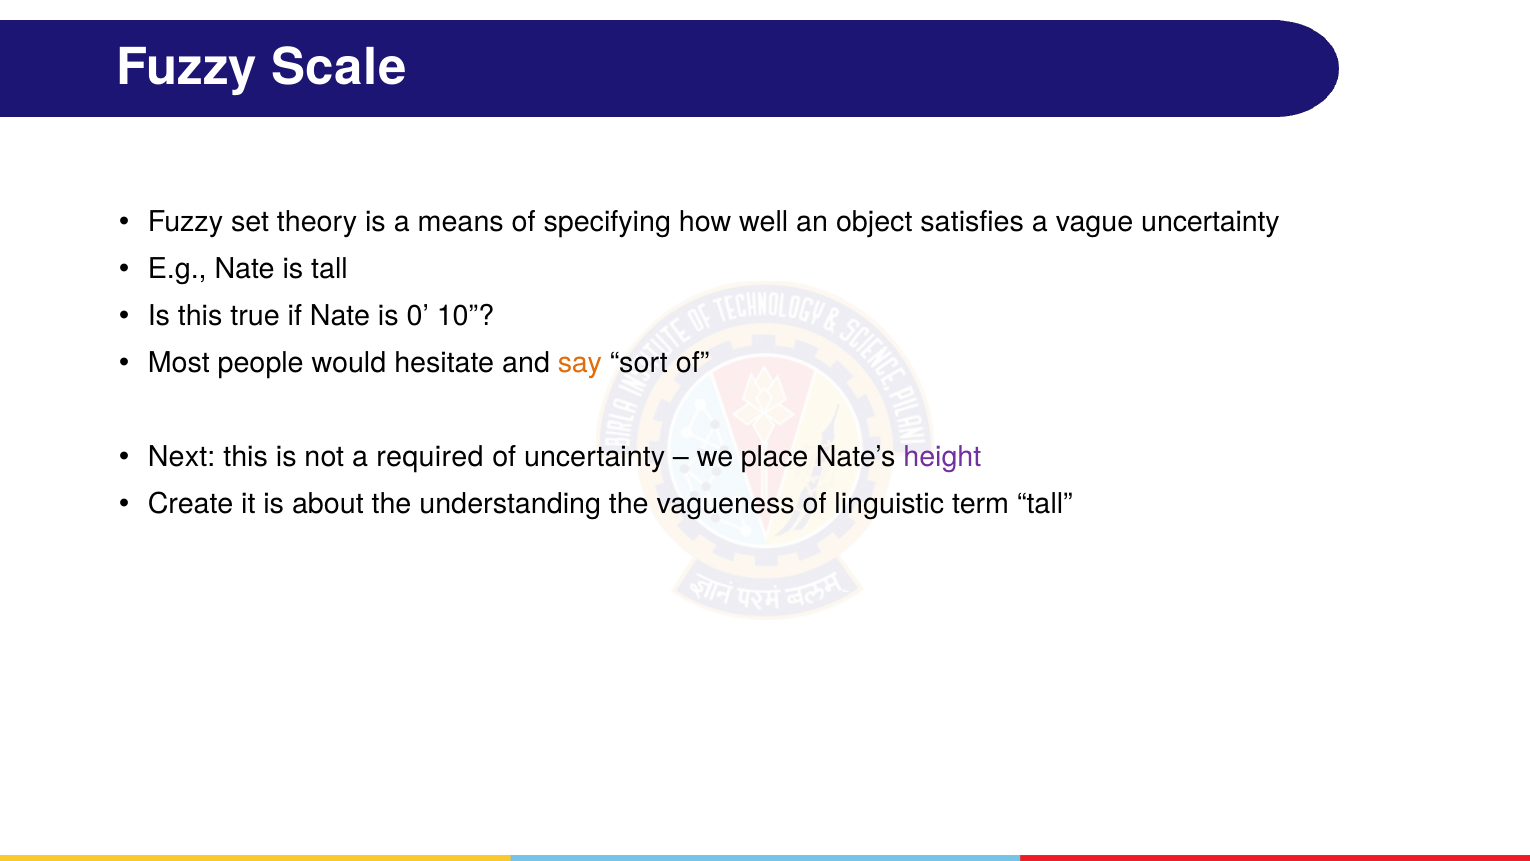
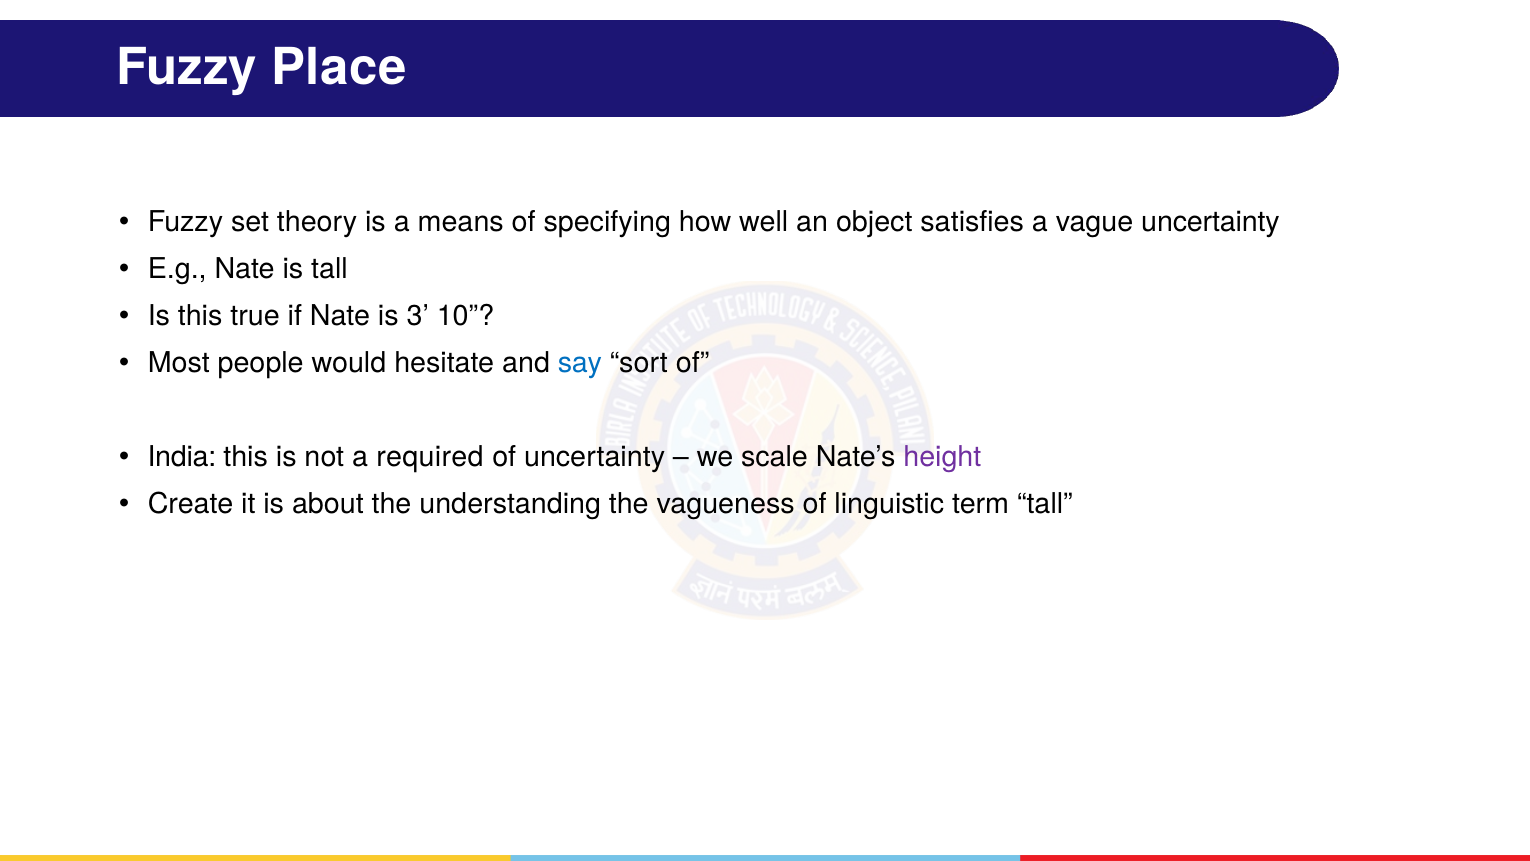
Scale: Scale -> Place
0: 0 -> 3
say colour: orange -> blue
Next: Next -> India
place: place -> scale
